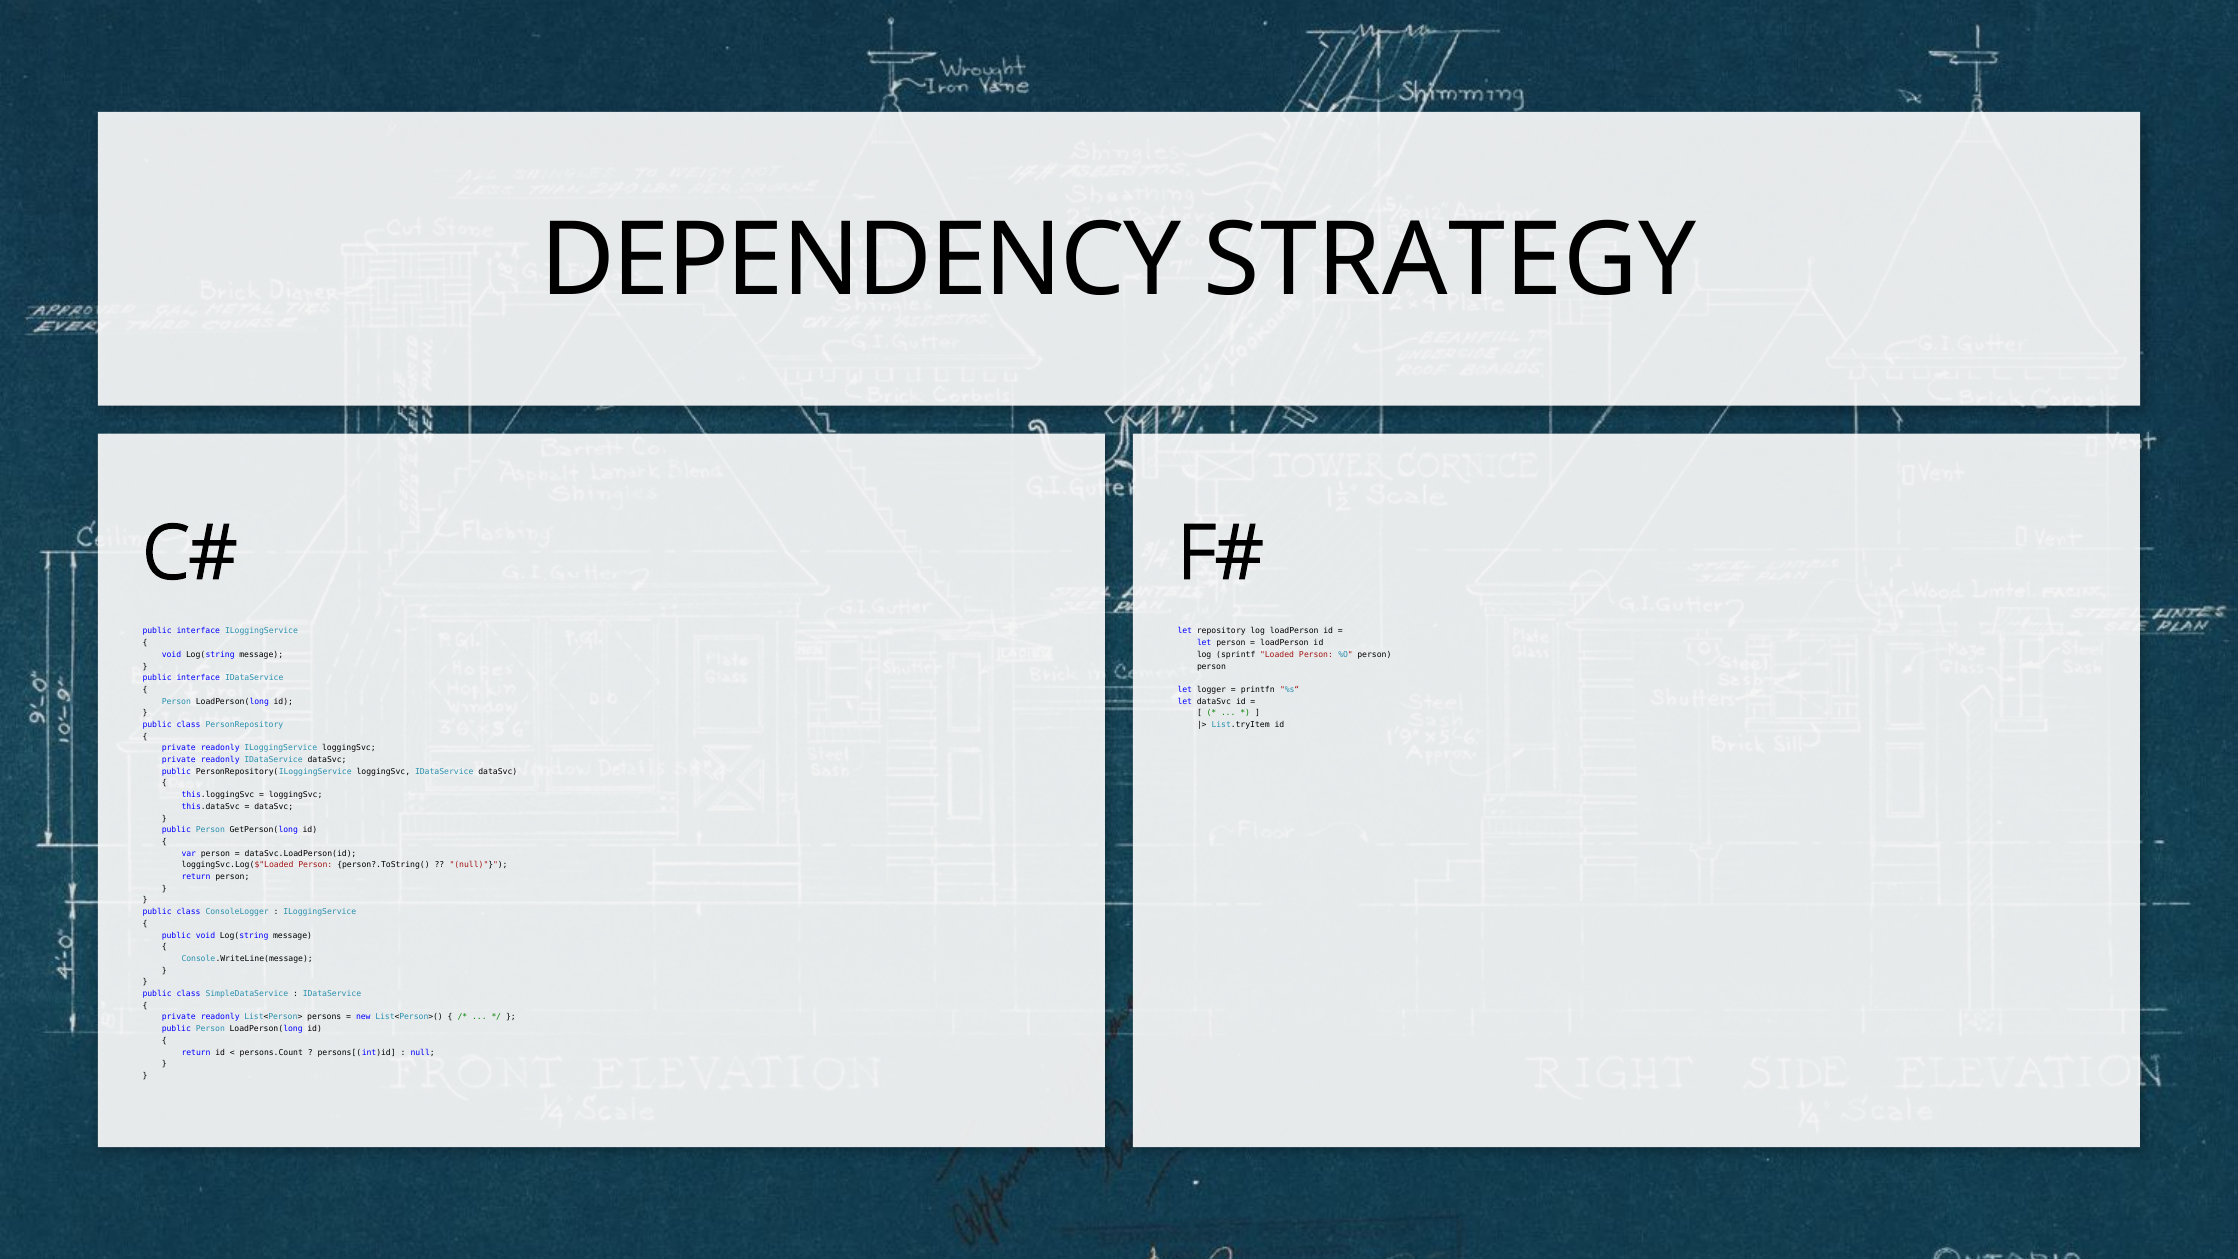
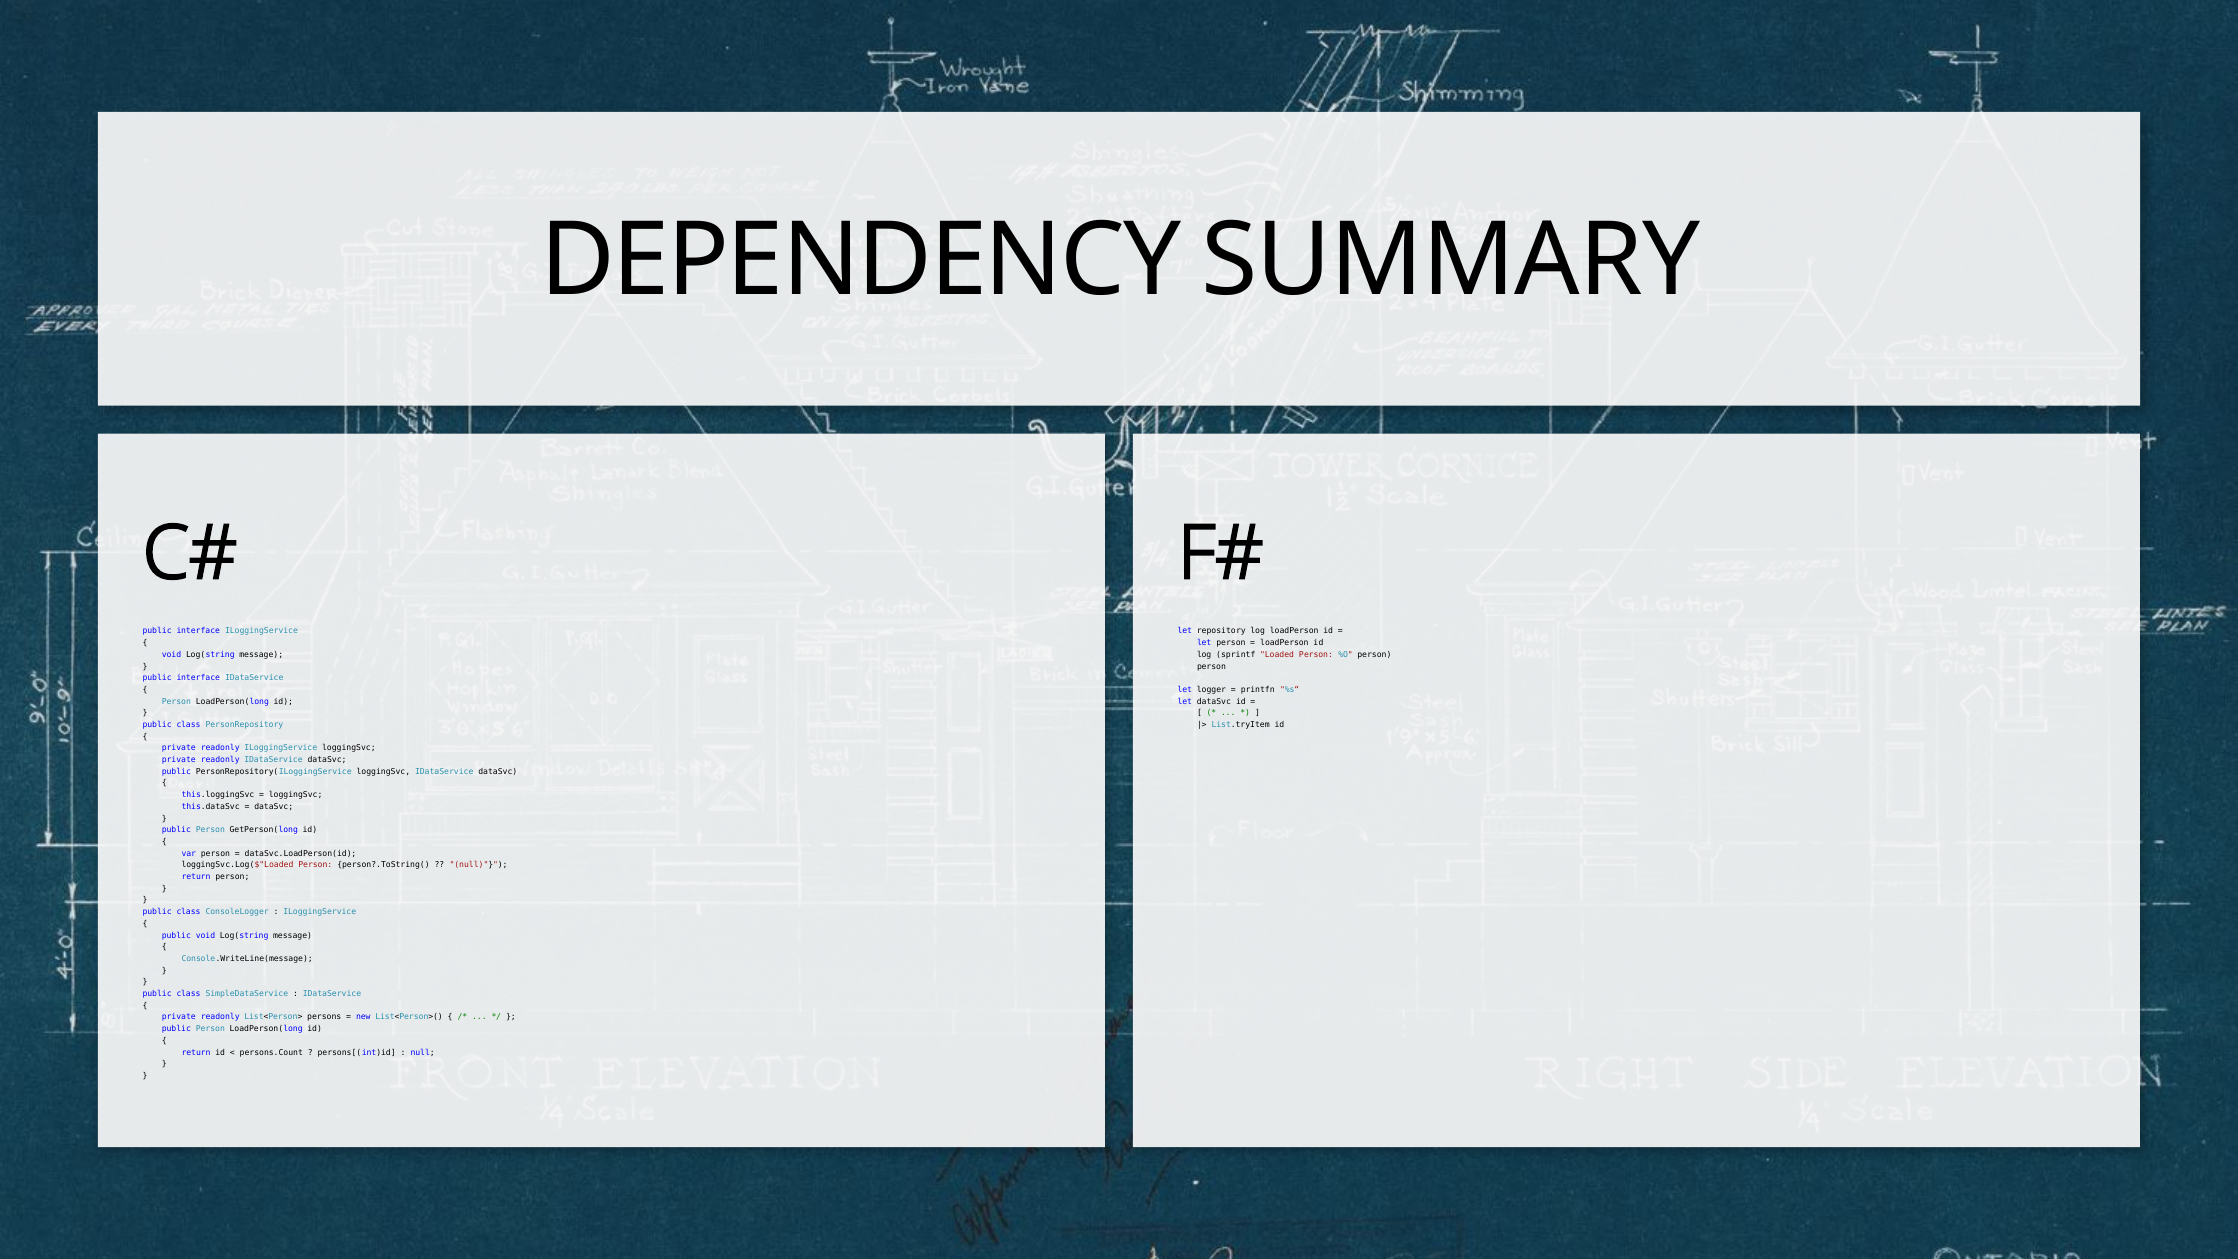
STRATEGY: STRATEGY -> SUMMARY
